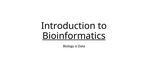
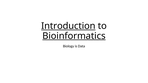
Introduction underline: none -> present
